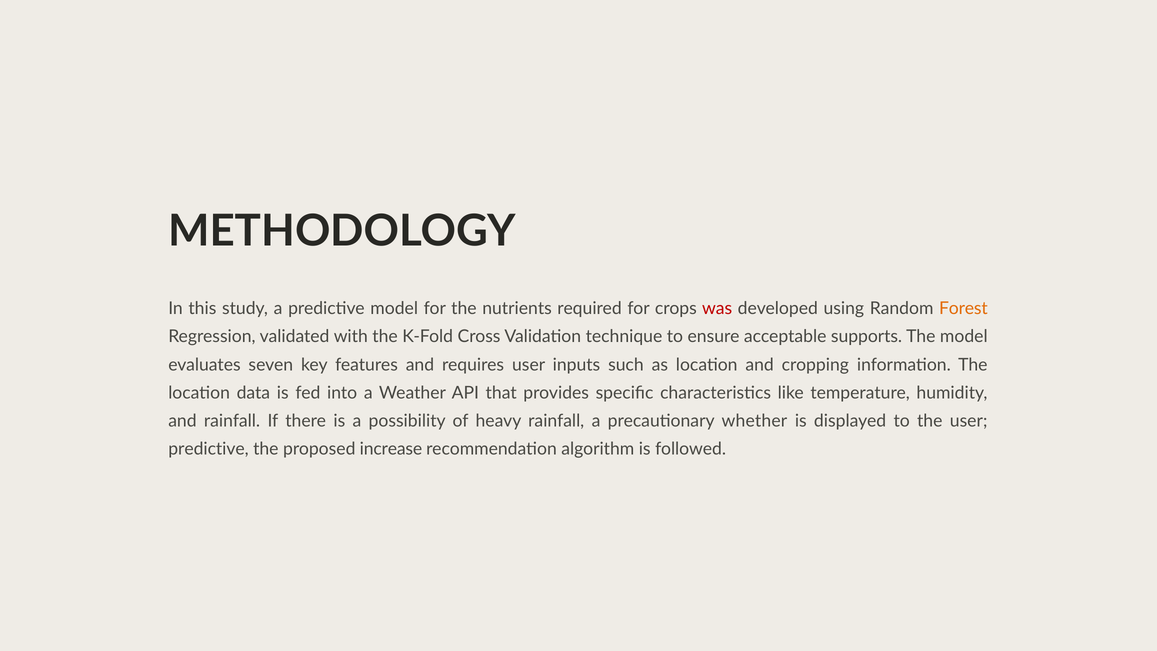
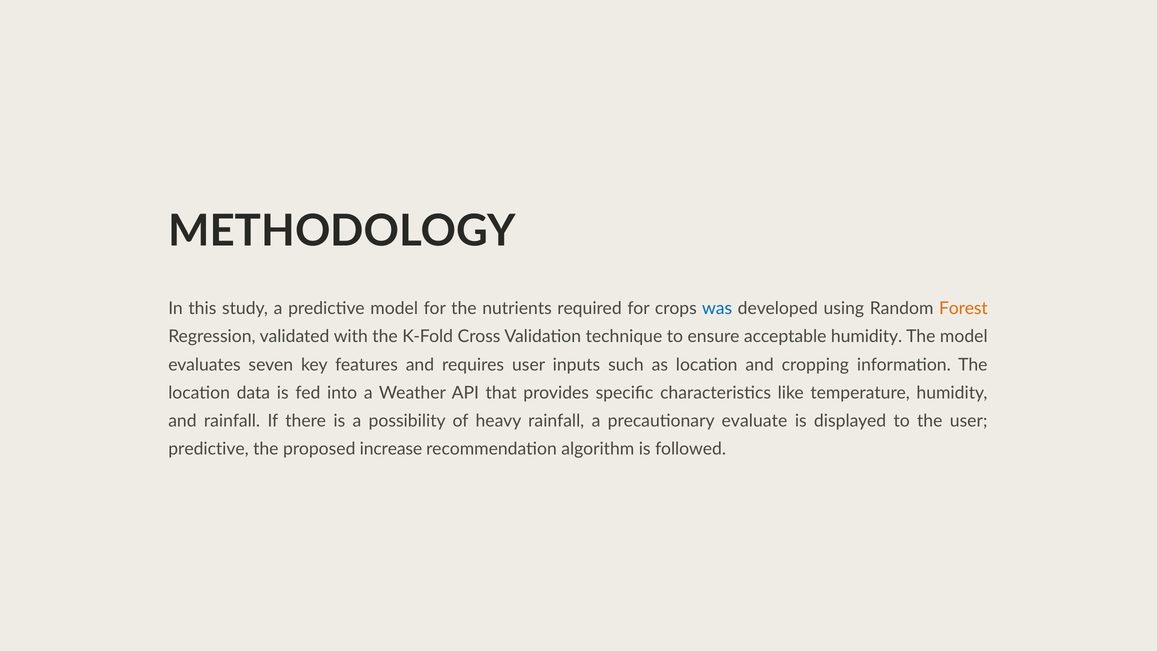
was colour: red -> blue
acceptable supports: supports -> humidity
whether: whether -> evaluate
